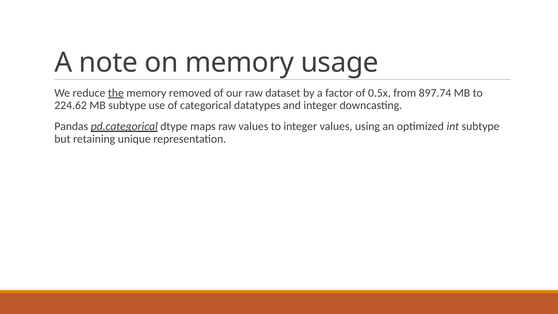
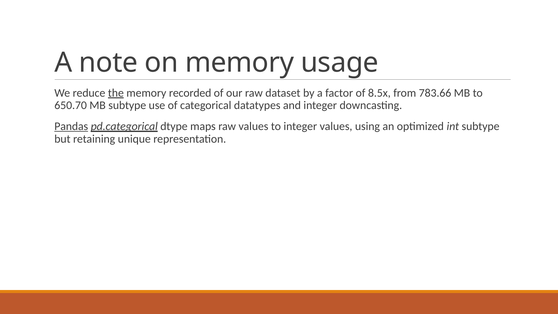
removed: removed -> recorded
0.5x: 0.5x -> 8.5x
897.74: 897.74 -> 783.66
224.62: 224.62 -> 650.70
Pandas underline: none -> present
